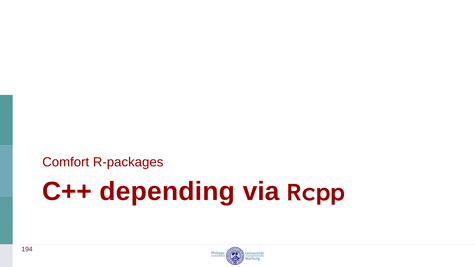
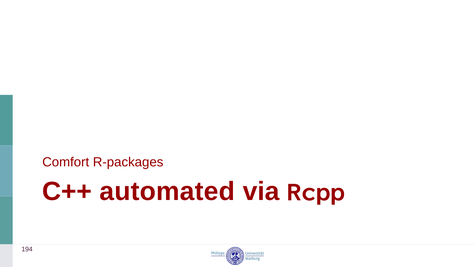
depending: depending -> automated
